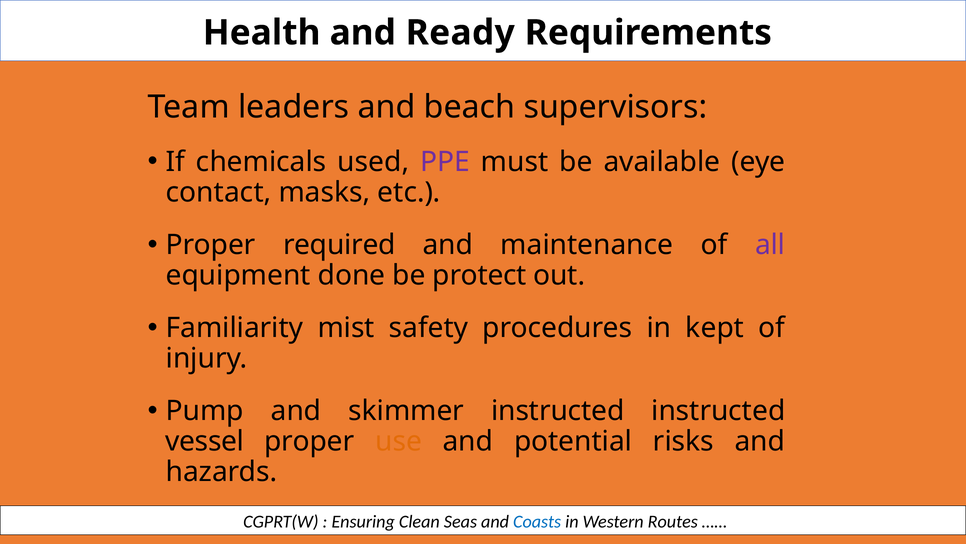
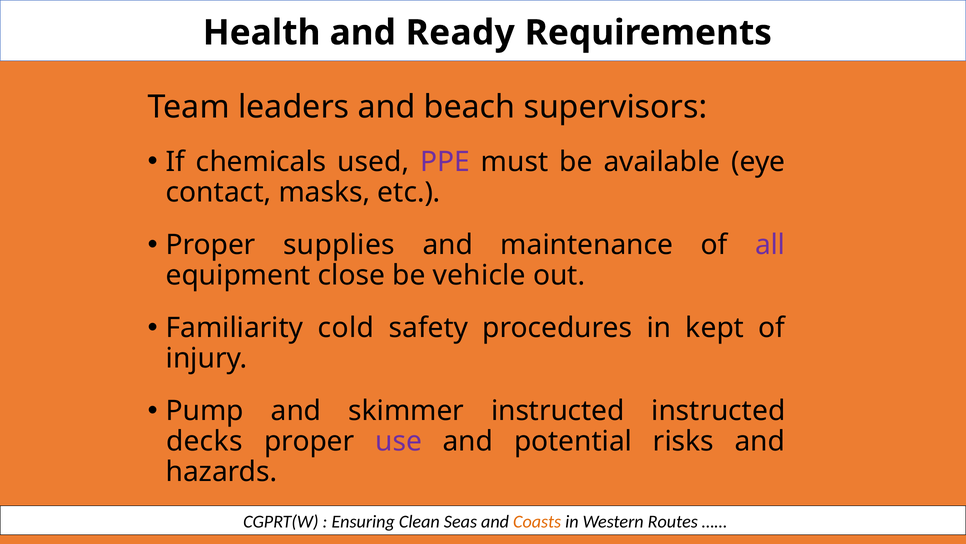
required: required -> supplies
done: done -> close
protect: protect -> vehicle
mist: mist -> cold
vessel: vessel -> decks
use colour: orange -> purple
Coasts colour: blue -> orange
